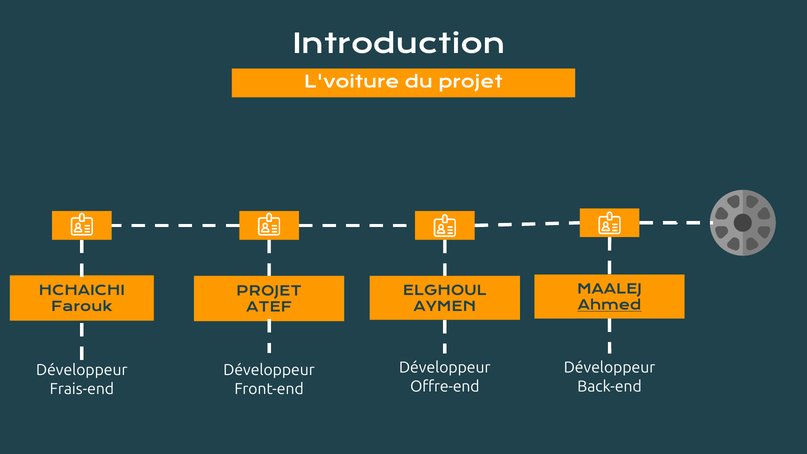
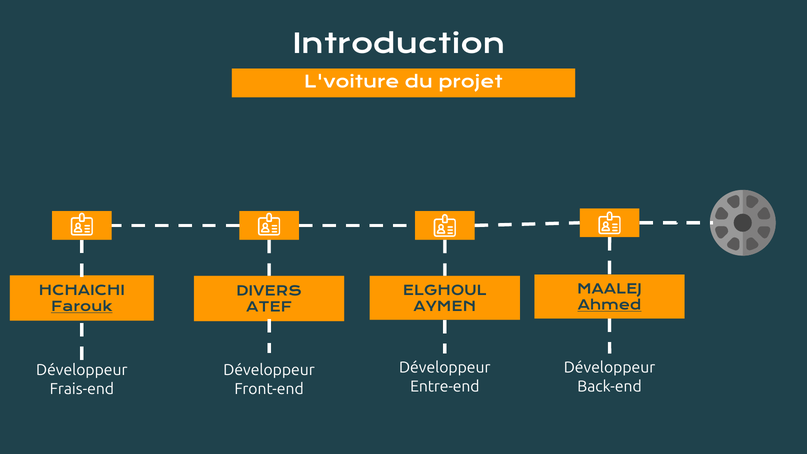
PROJET at (269, 291): PROJET -> DIVERS
Farouk underline: none -> present
Offre-end: Offre-end -> Entre-end
